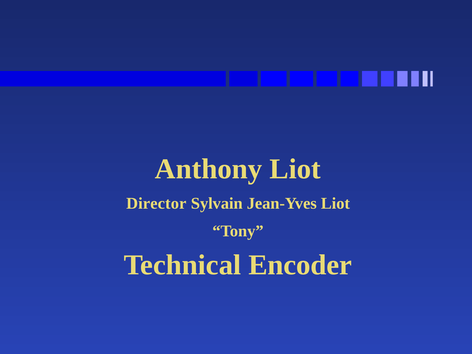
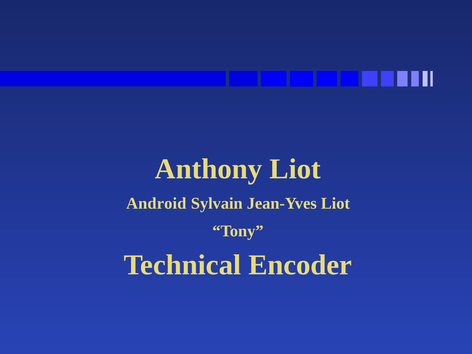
Director: Director -> Android
